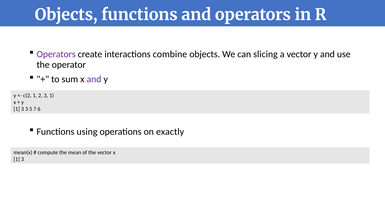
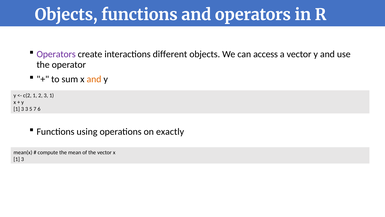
combine: combine -> different
slicing: slicing -> access
and at (94, 79) colour: purple -> orange
